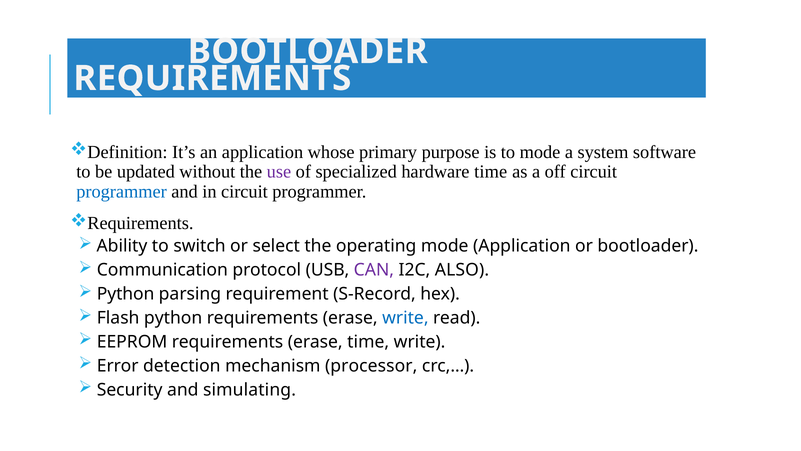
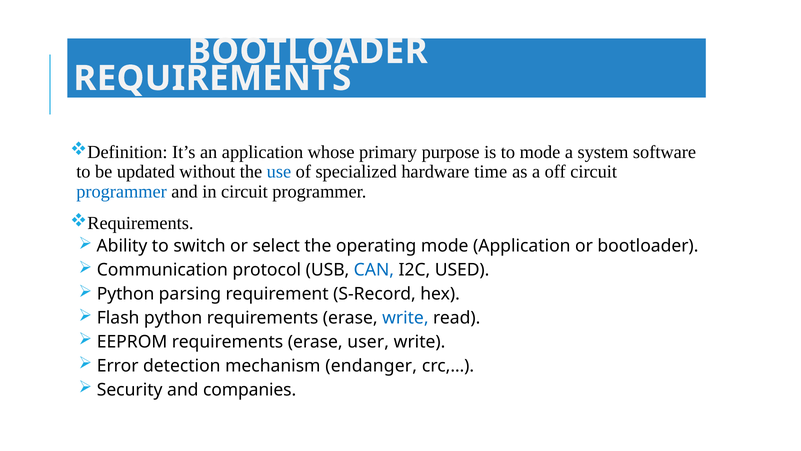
use colour: purple -> blue
CAN colour: purple -> blue
ALSO: ALSO -> USED
erase time: time -> user
processor: processor -> endanger
simulating: simulating -> companies
